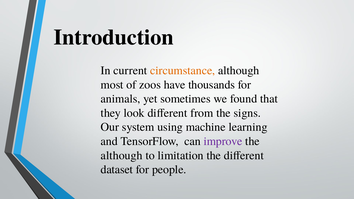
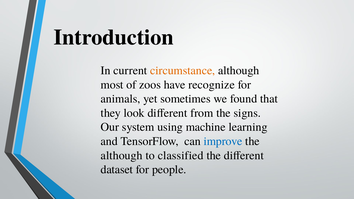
thousands: thousands -> recognize
improve colour: purple -> blue
limitation: limitation -> classified
